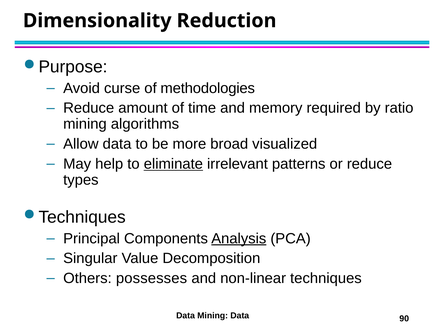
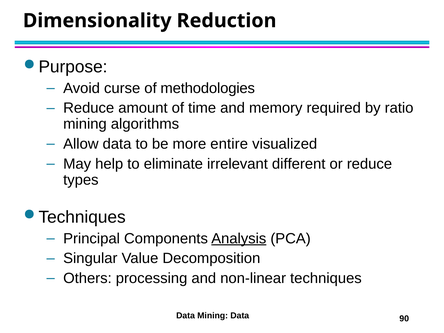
broad: broad -> entire
eliminate underline: present -> none
patterns: patterns -> different
possesses: possesses -> processing
